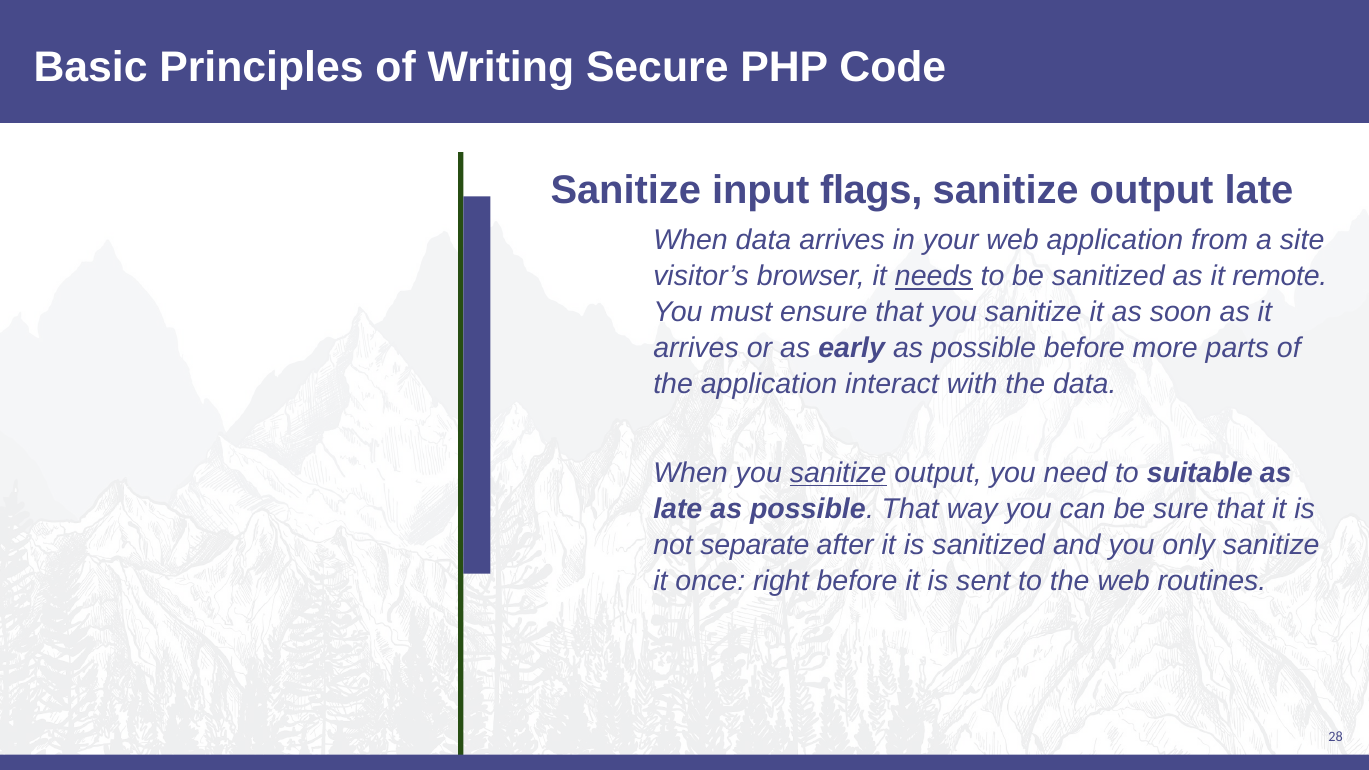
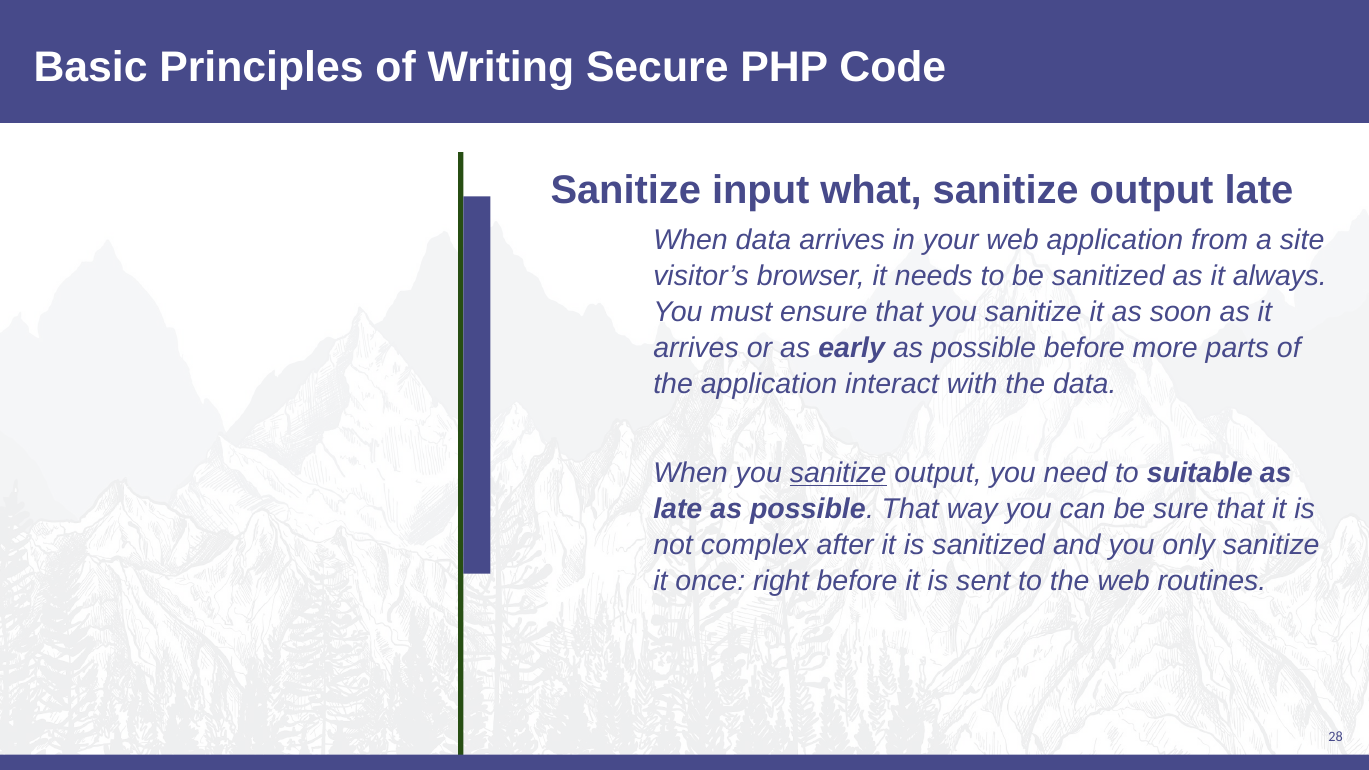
flags: flags -> what
needs underline: present -> none
remote: remote -> always
separate: separate -> complex
